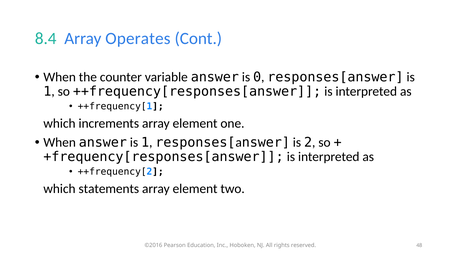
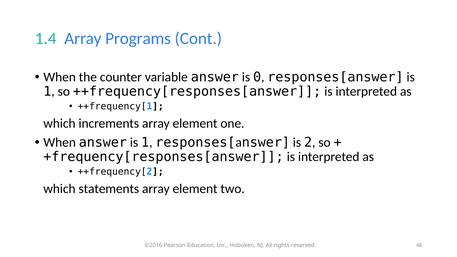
8.4: 8.4 -> 1.4
Operates: Operates -> Programs
